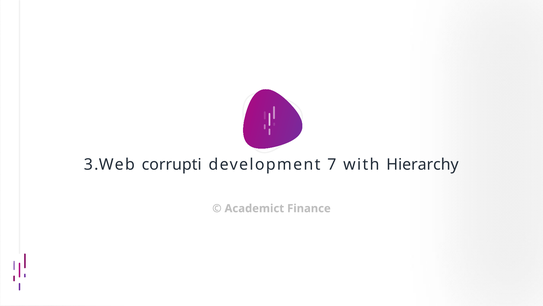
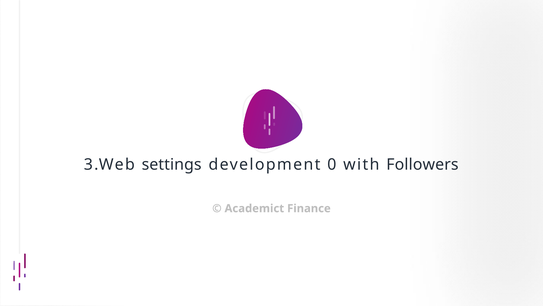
corrupti: corrupti -> settings
7: 7 -> 0
Hierarchy: Hierarchy -> Followers
